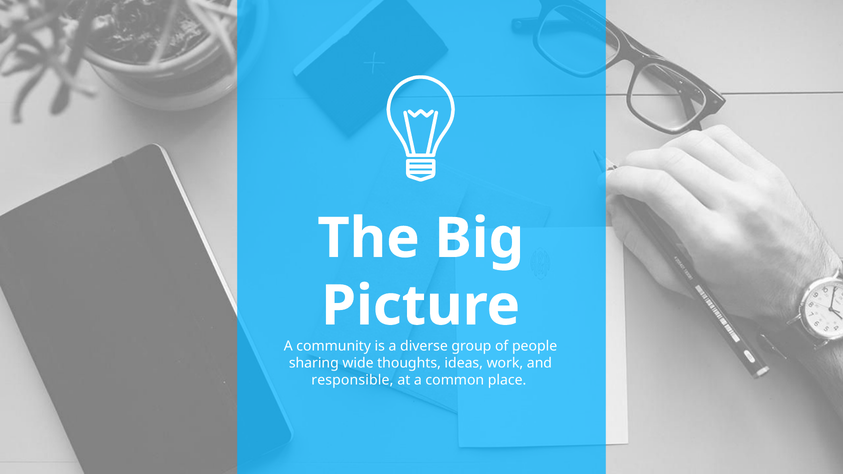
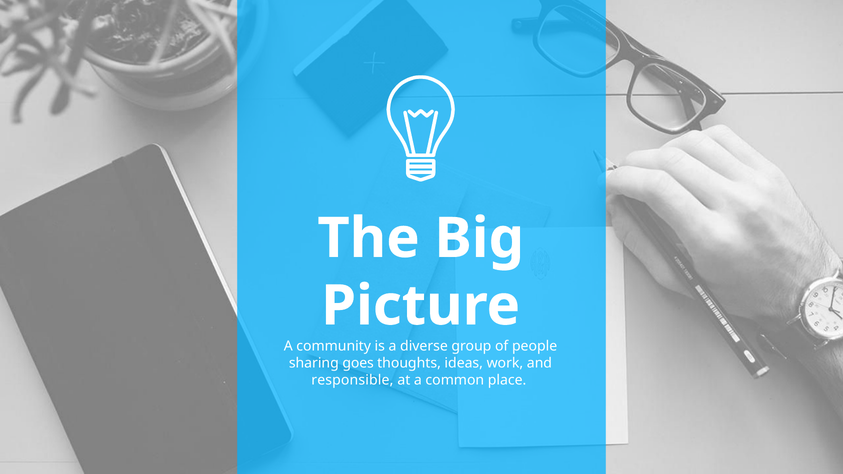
wide: wide -> goes
